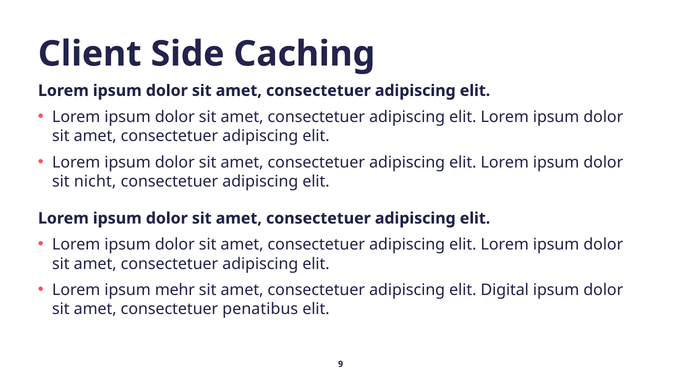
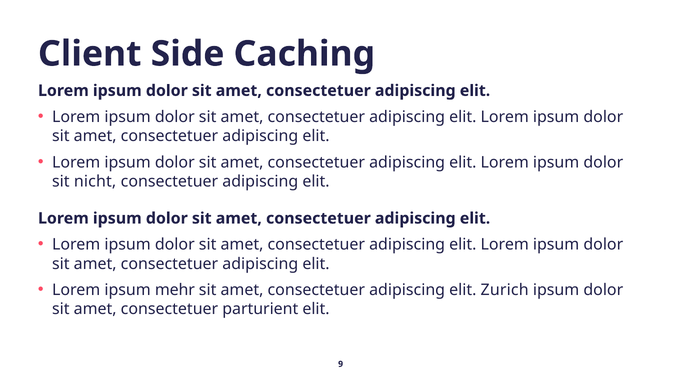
Digital: Digital -> Zurich
penatibus: penatibus -> parturient
